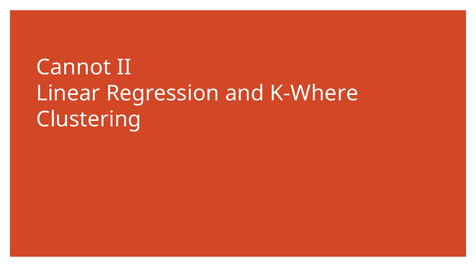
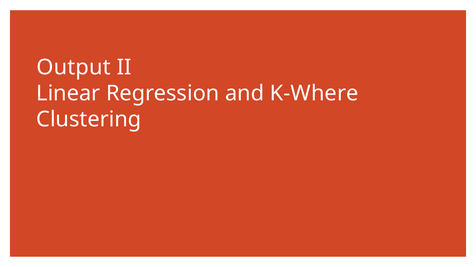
Cannot: Cannot -> Output
